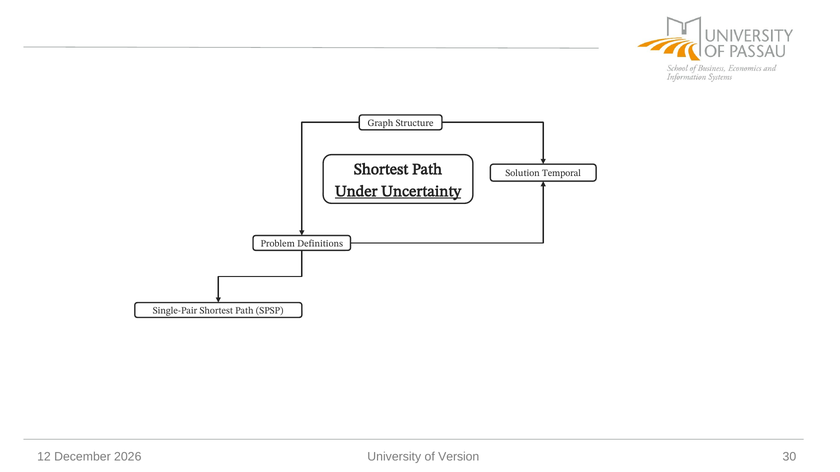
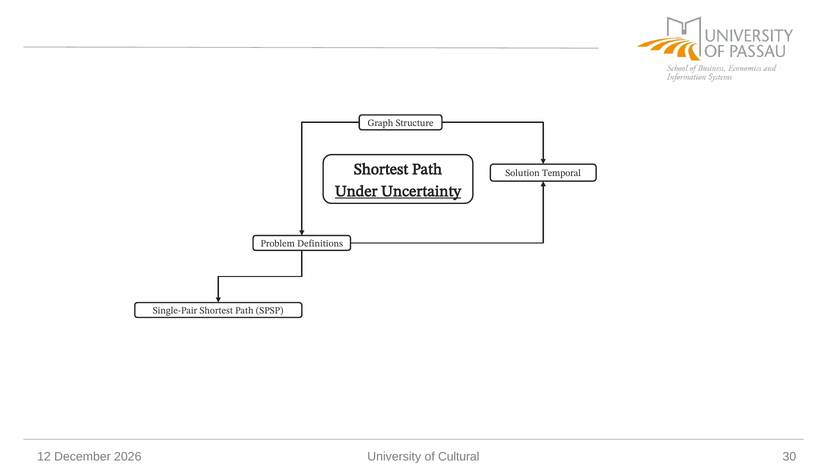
Version: Version -> Cultural
